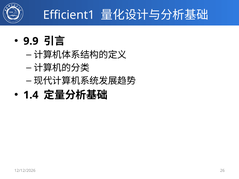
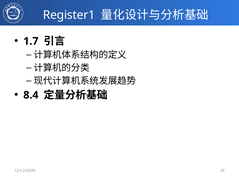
Efficient1: Efficient1 -> Register1
9.9: 9.9 -> 1.7
1.4: 1.4 -> 8.4
